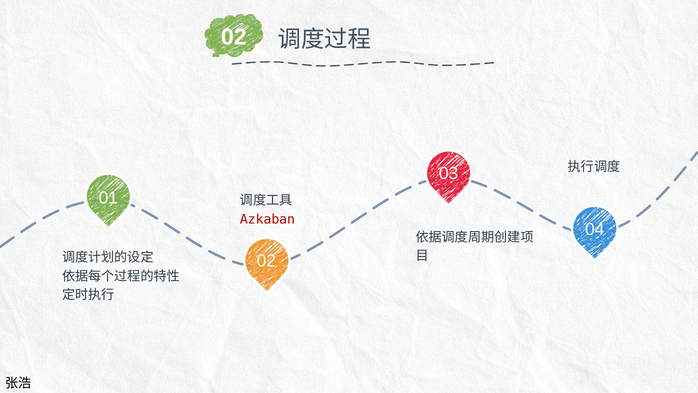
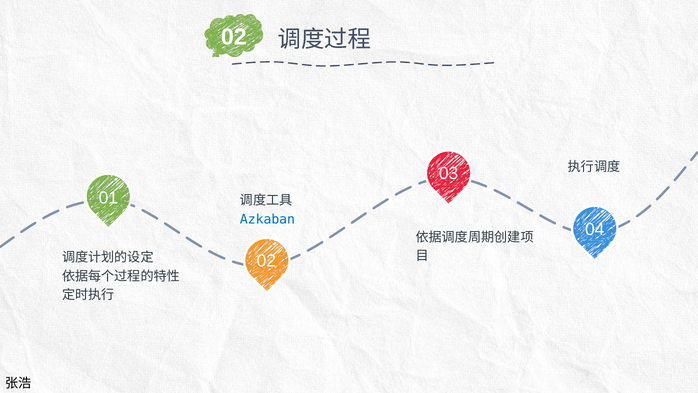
Azkaban colour: red -> blue
